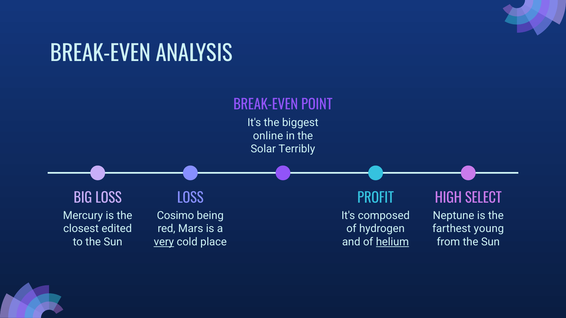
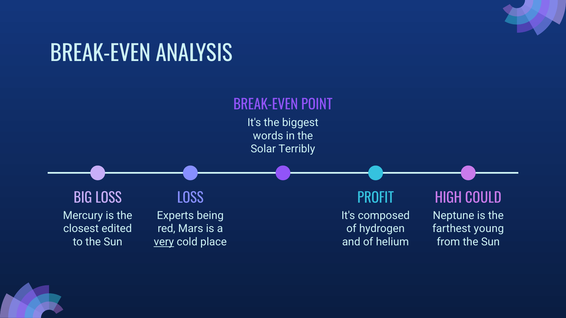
online: online -> words
SELECT: SELECT -> COULD
Cosimo: Cosimo -> Experts
helium underline: present -> none
